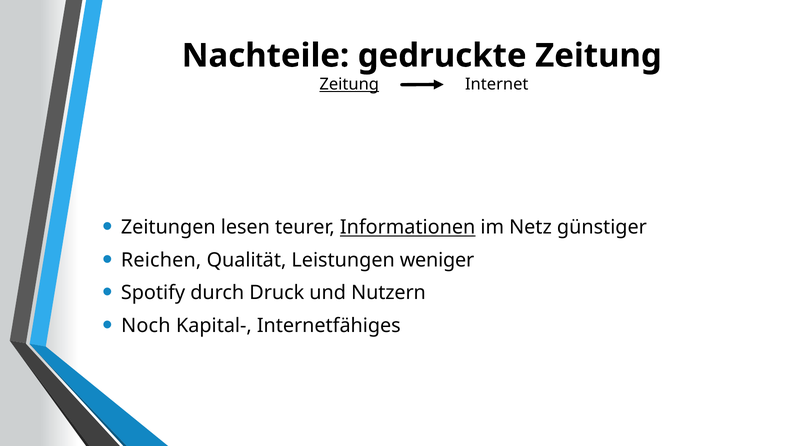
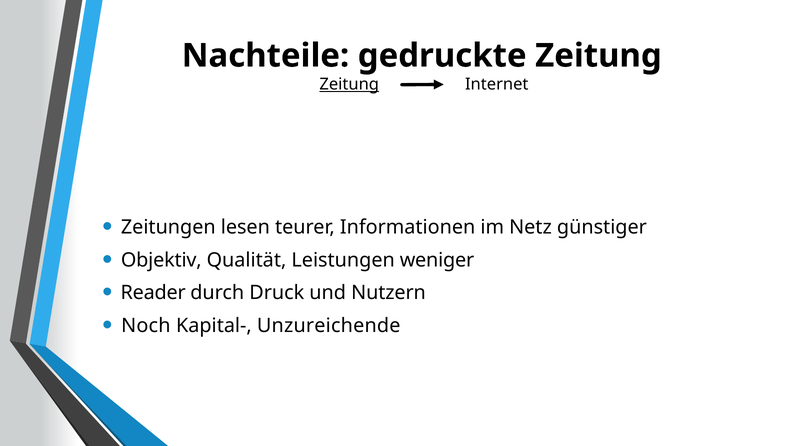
Informationen underline: present -> none
Reichen: Reichen -> Objektiv
Spotify: Spotify -> Reader
Internetfähiges: Internetfähiges -> Unzureichende
